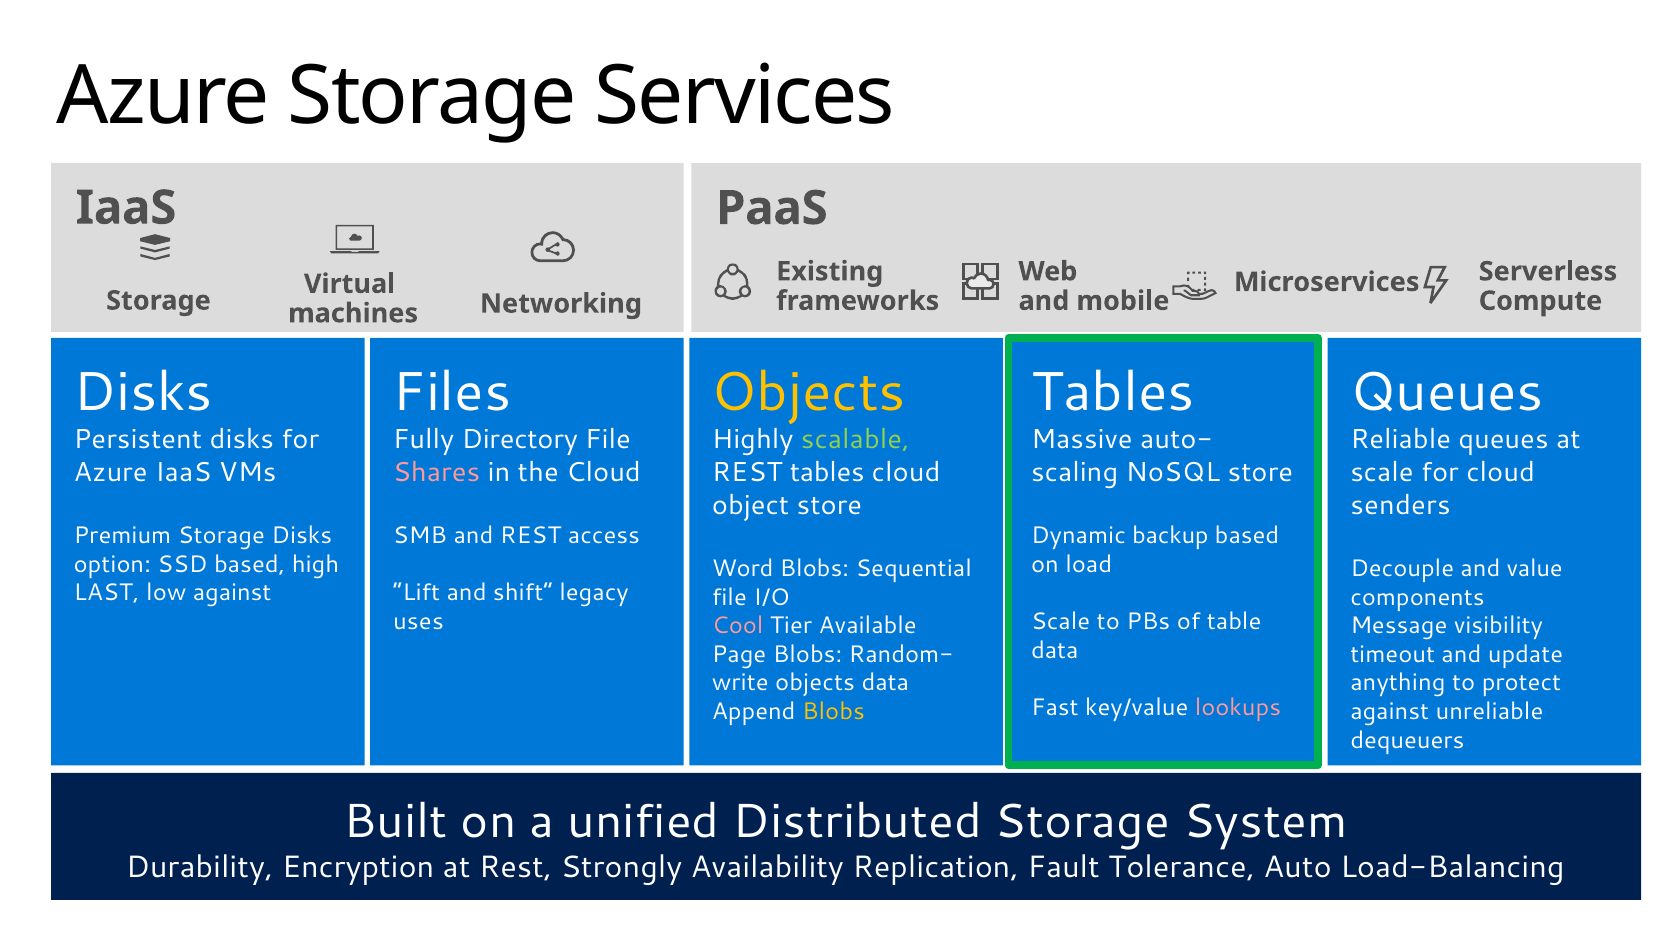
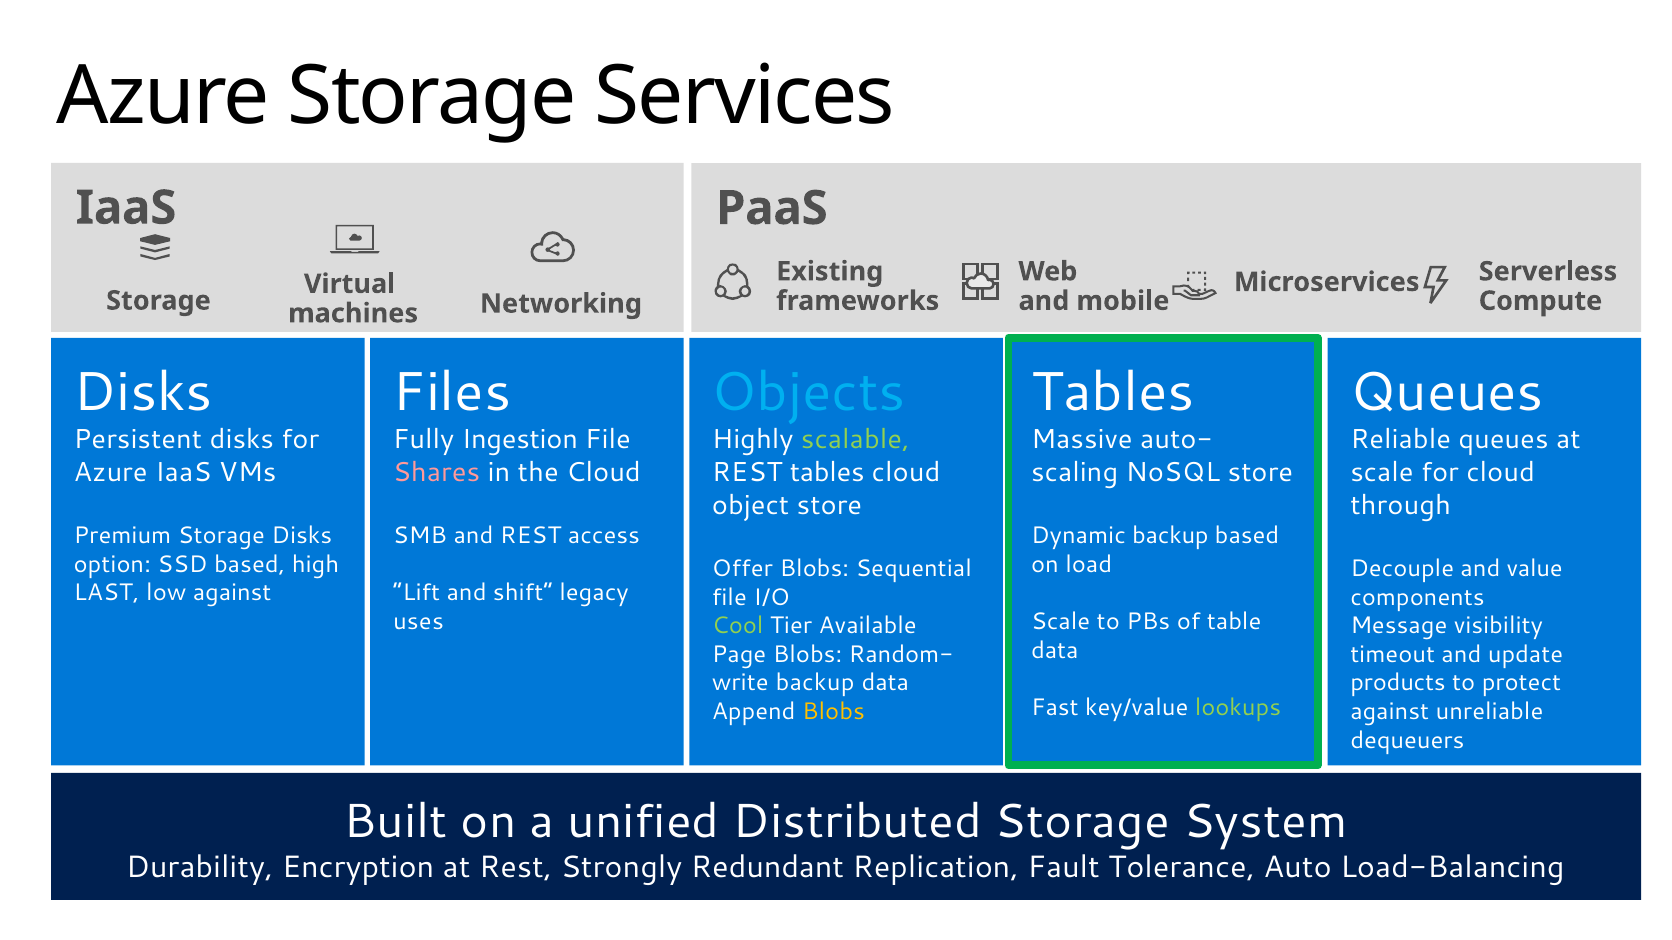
Objects at (809, 393) colour: yellow -> light blue
Directory: Directory -> Ingestion
senders: senders -> through
Word: Word -> Offer
Cool colour: pink -> light green
objects at (815, 683): objects -> backup
anything: anything -> products
lookups colour: pink -> light green
Availability: Availability -> Redundant
